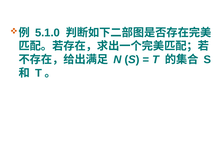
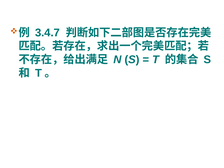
5.1.0: 5.1.0 -> 3.4.7
